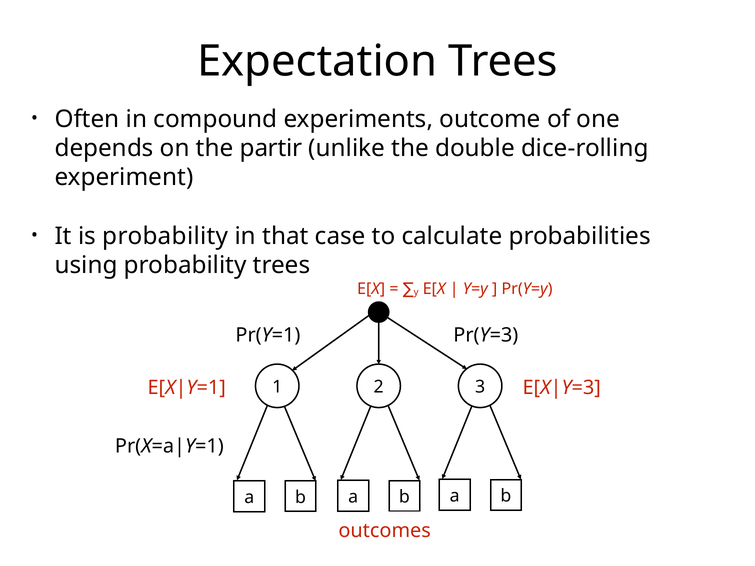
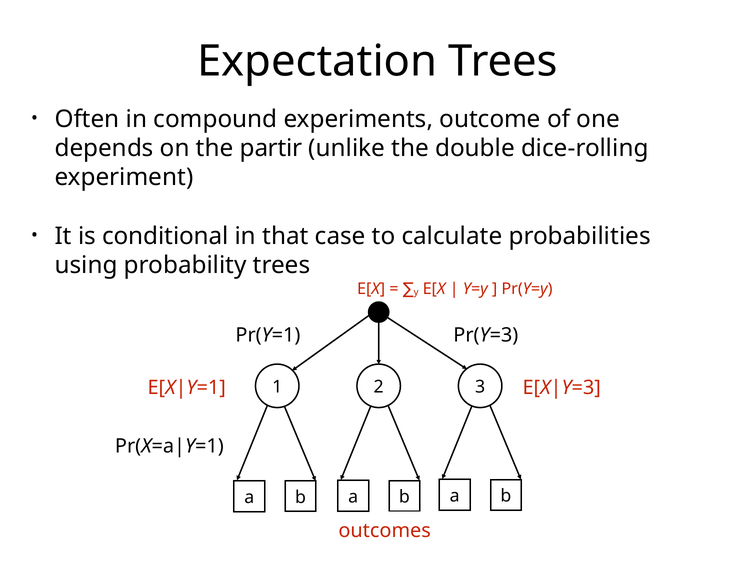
is probability: probability -> conditional
